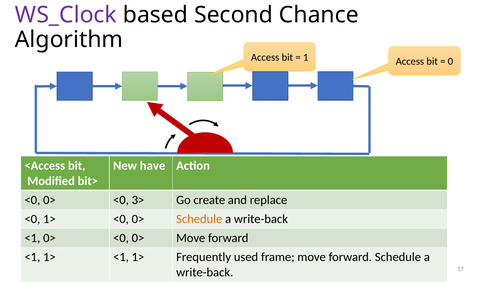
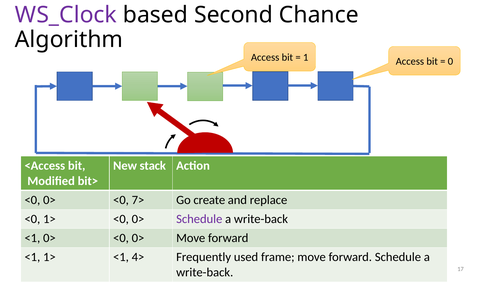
have: have -> stack
3>: 3> -> 7>
Schedule at (199, 219) colour: orange -> purple
1> <1 1>: 1> -> 4>
